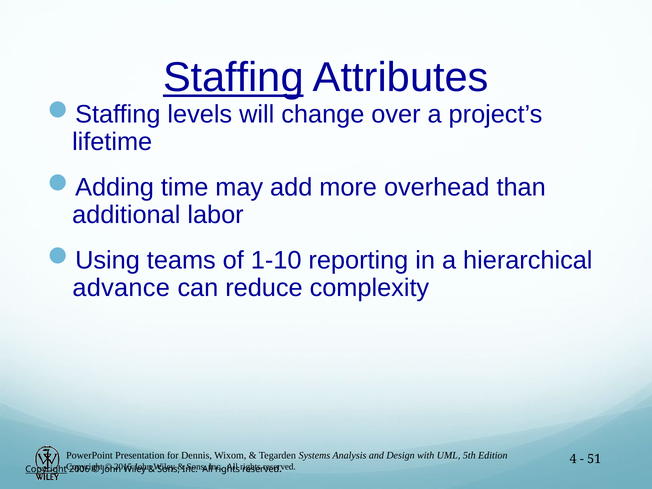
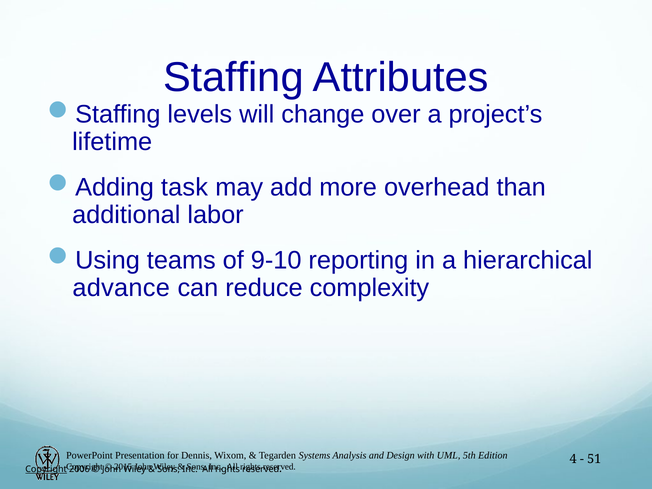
Staffing at (233, 78) underline: present -> none
time: time -> task
1-10: 1-10 -> 9-10
